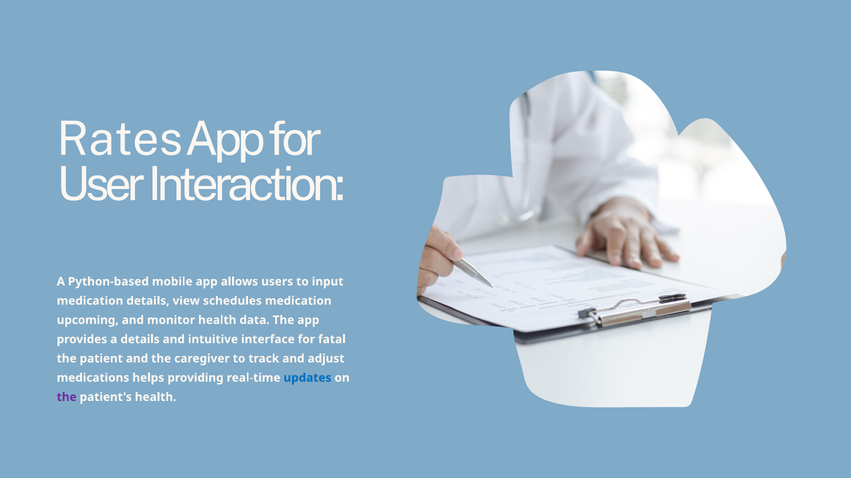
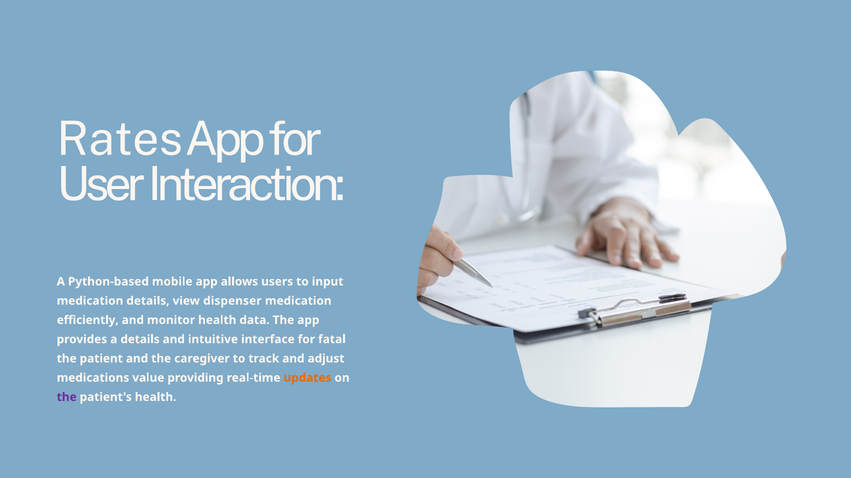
schedules: schedules -> dispenser
upcoming: upcoming -> efficiently
helps: helps -> value
updates colour: blue -> orange
